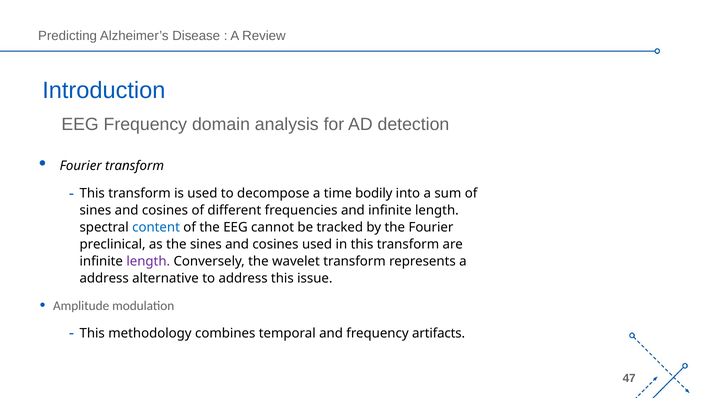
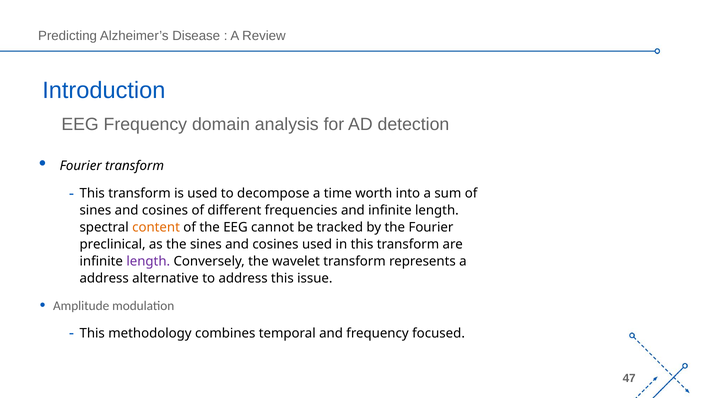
bodily: bodily -> worth
content colour: blue -> orange
artifacts: artifacts -> focused
